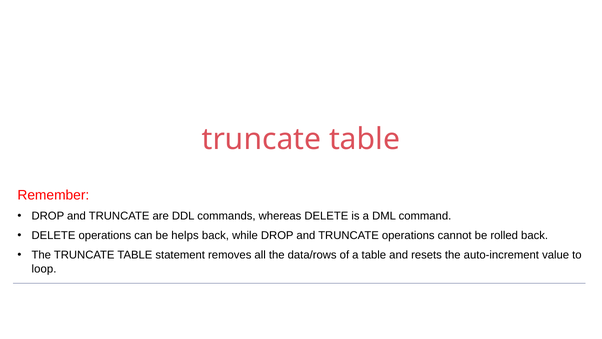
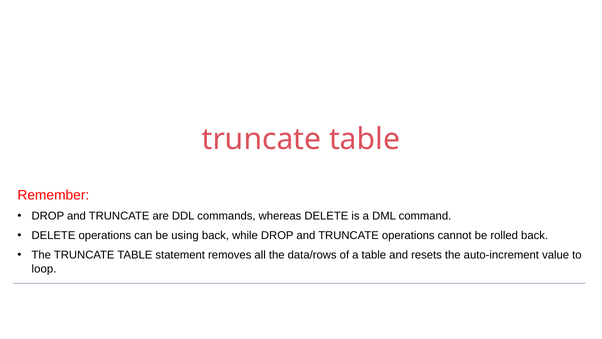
helps: helps -> using
